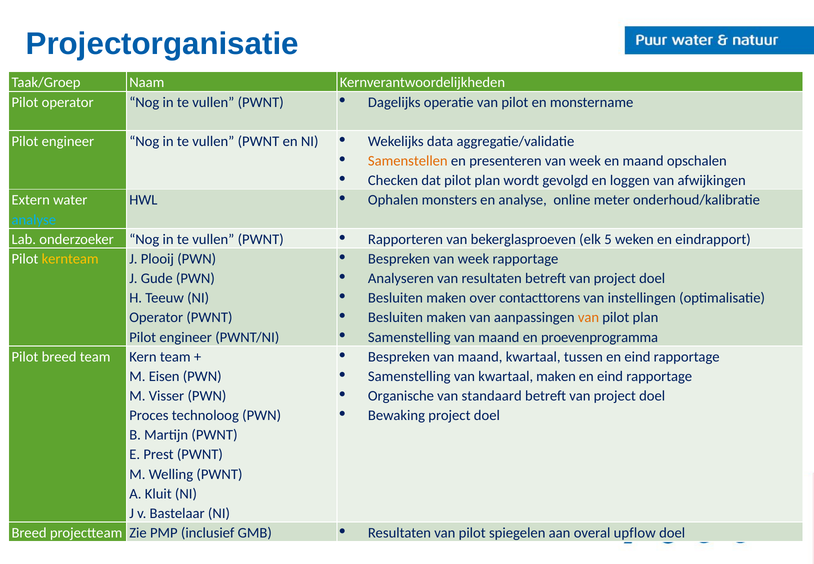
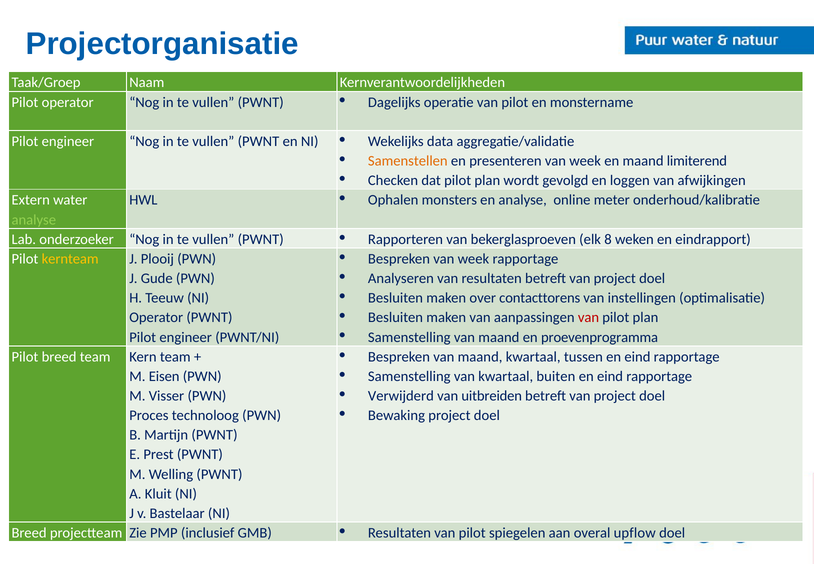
opschalen: opschalen -> limiterend
analyse at (34, 220) colour: light blue -> light green
5: 5 -> 8
van at (589, 317) colour: orange -> red
kwartaal maken: maken -> buiten
Organische: Organische -> Verwijderd
standaard: standaard -> uitbreiden
